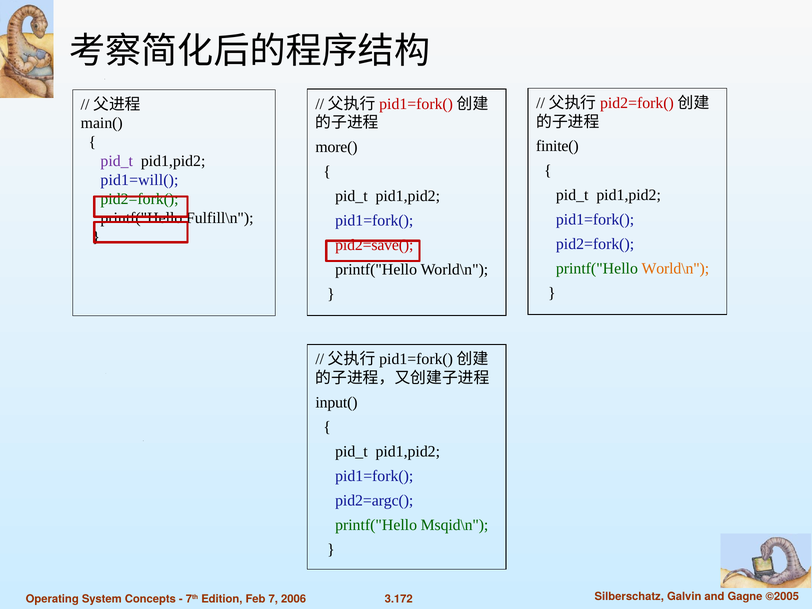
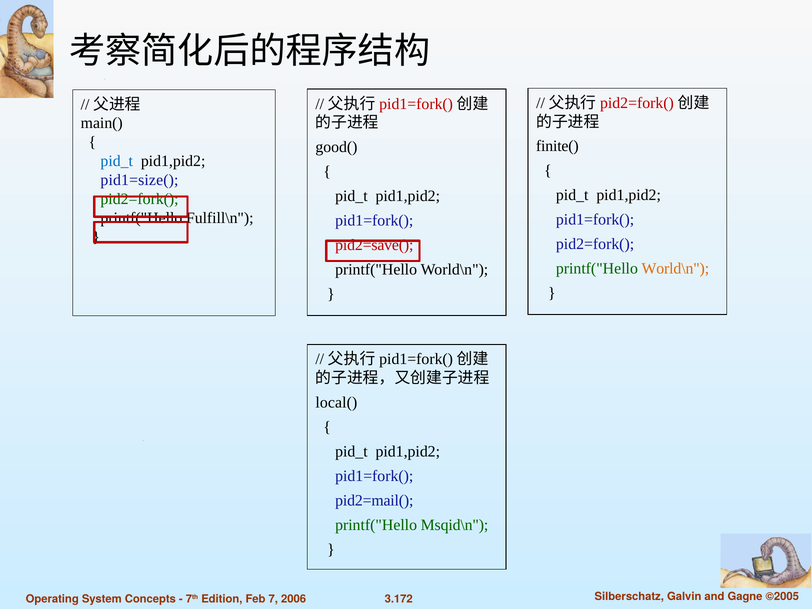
more(: more( -> good(
pid_t at (117, 161) colour: purple -> blue
pid1=will(: pid1=will( -> pid1=size(
input(: input( -> local(
pid2=argc(: pid2=argc( -> pid2=mail(
